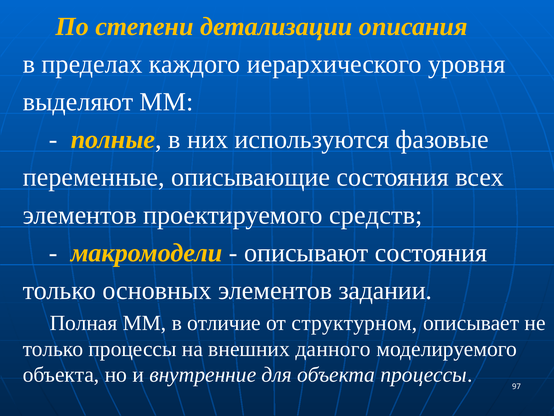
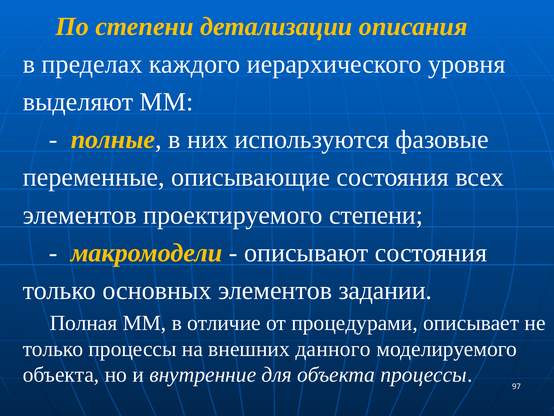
проектируемого средств: средств -> степени
структурном: структурном -> процедурами
